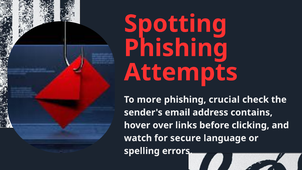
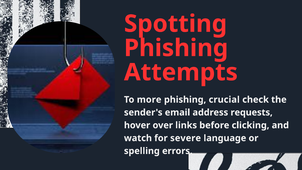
contains: contains -> requests
secure: secure -> severe
